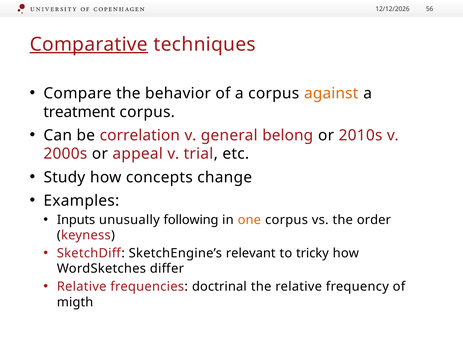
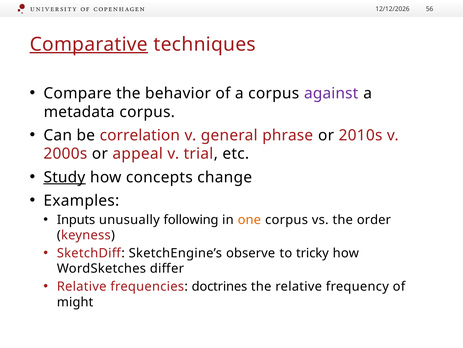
against colour: orange -> purple
treatment: treatment -> metadata
belong: belong -> phrase
Study underline: none -> present
relevant: relevant -> observe
doctrinal: doctrinal -> doctrines
migth: migth -> might
